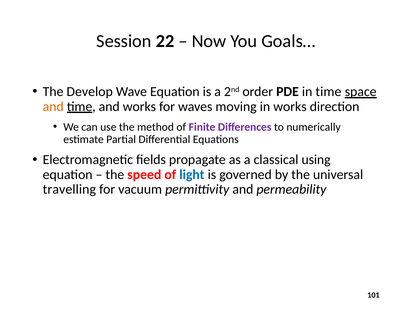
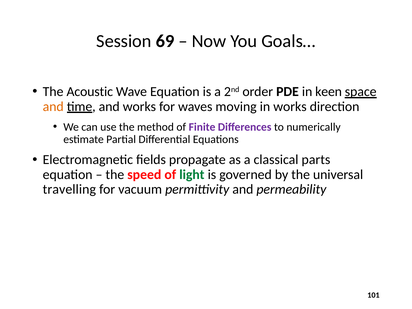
22: 22 -> 69
Develop: Develop -> Acoustic
in time: time -> keen
using: using -> parts
light colour: blue -> green
